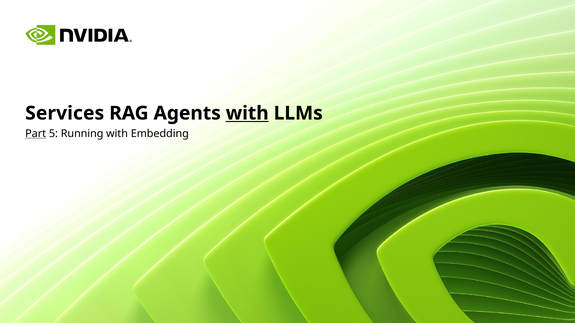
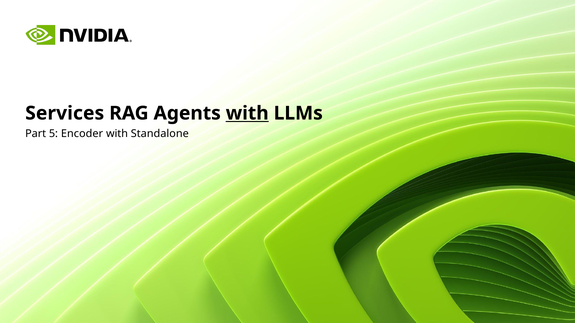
Part underline: present -> none
Running: Running -> Encoder
Embedding: Embedding -> Standalone
